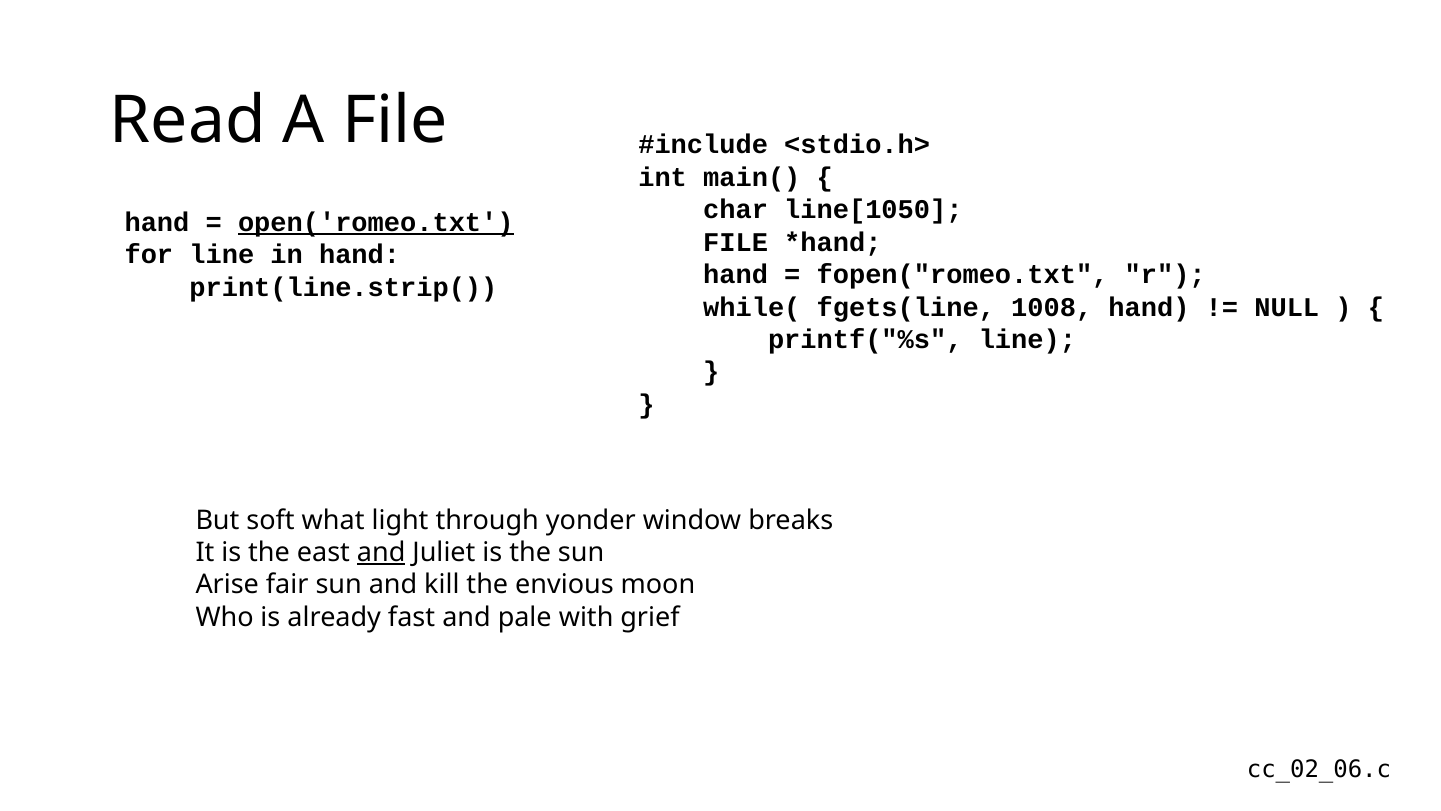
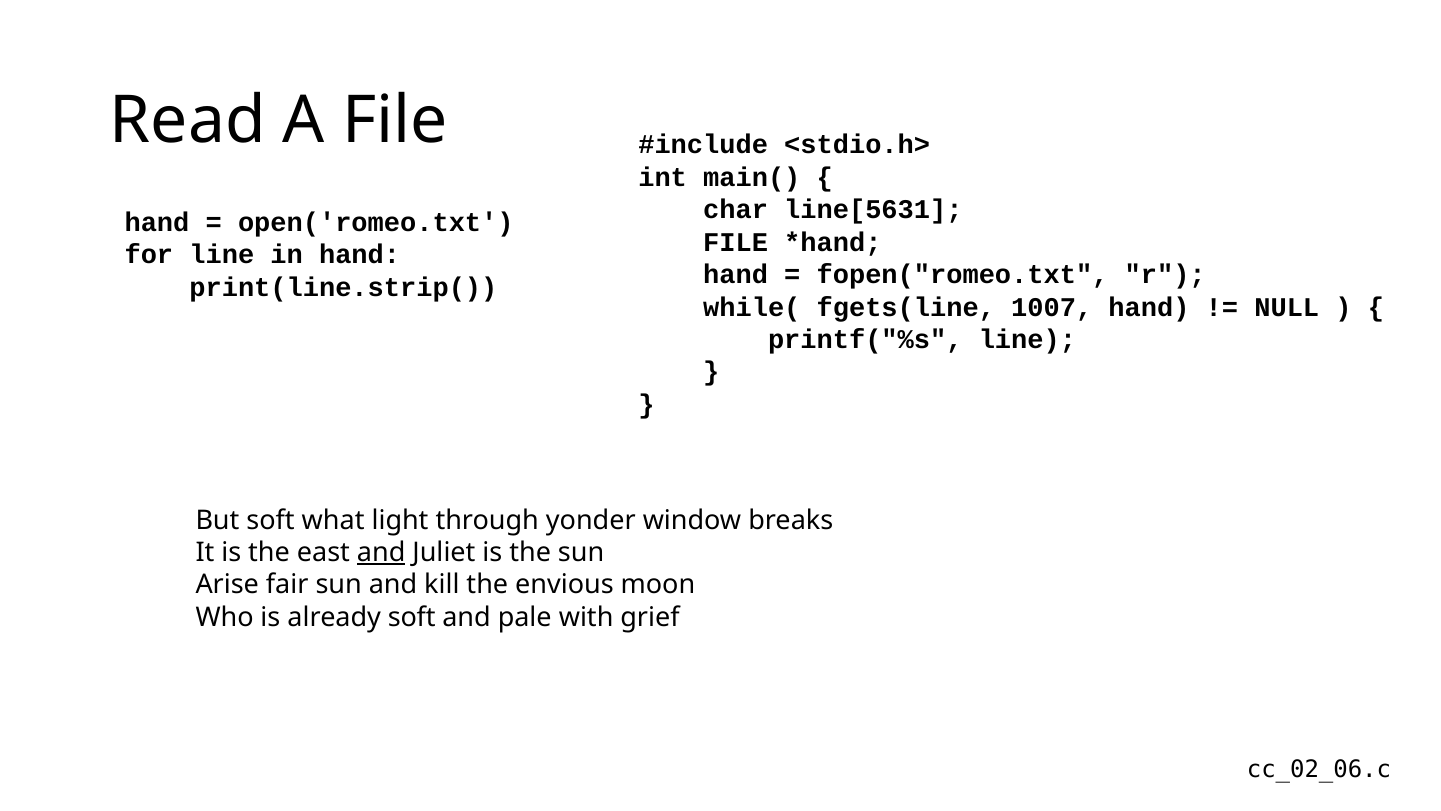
line[1050: line[1050 -> line[5631
open('romeo.txt underline: present -> none
1008: 1008 -> 1007
already fast: fast -> soft
